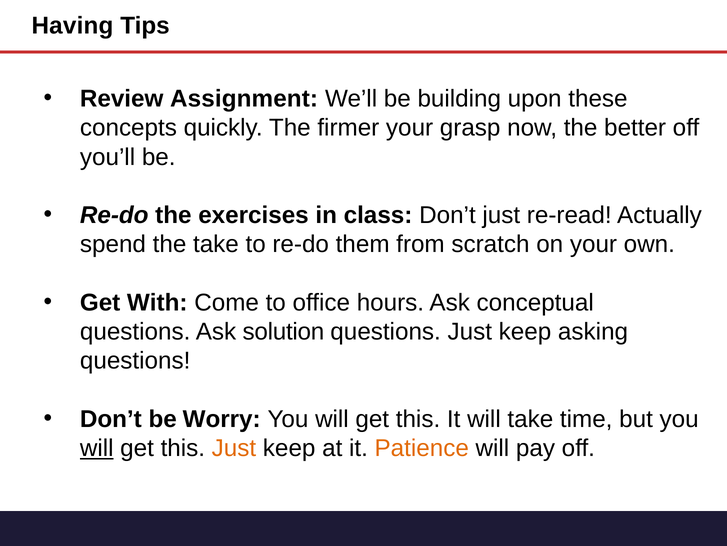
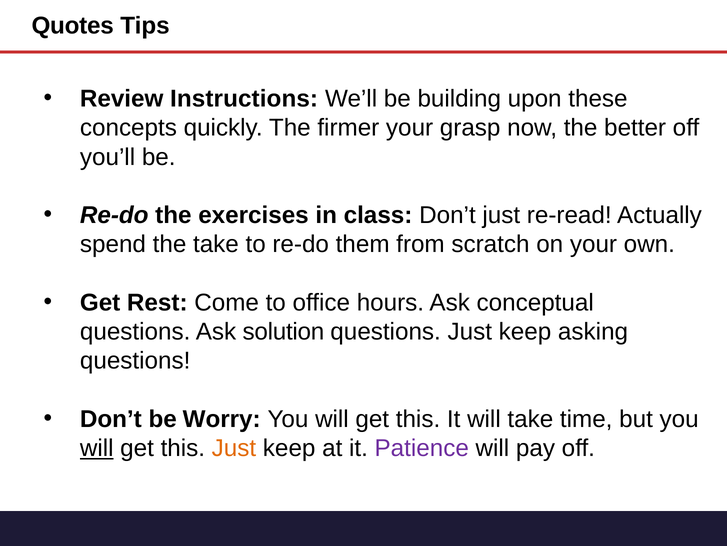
Having: Having -> Quotes
Assignment: Assignment -> Instructions
With: With -> Rest
Patience colour: orange -> purple
